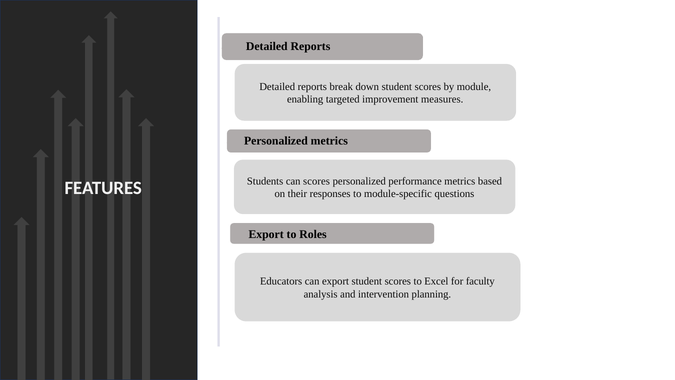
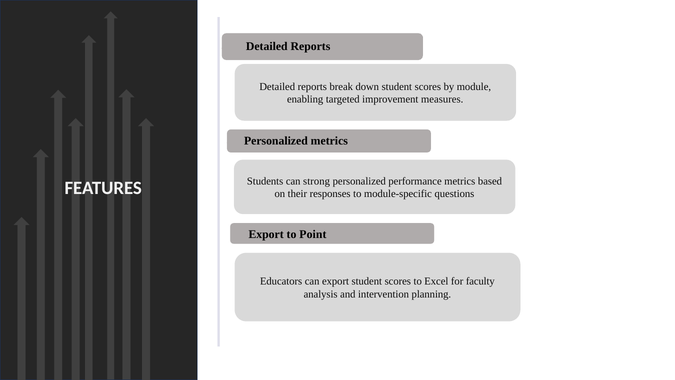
can scores: scores -> strong
Roles: Roles -> Point
